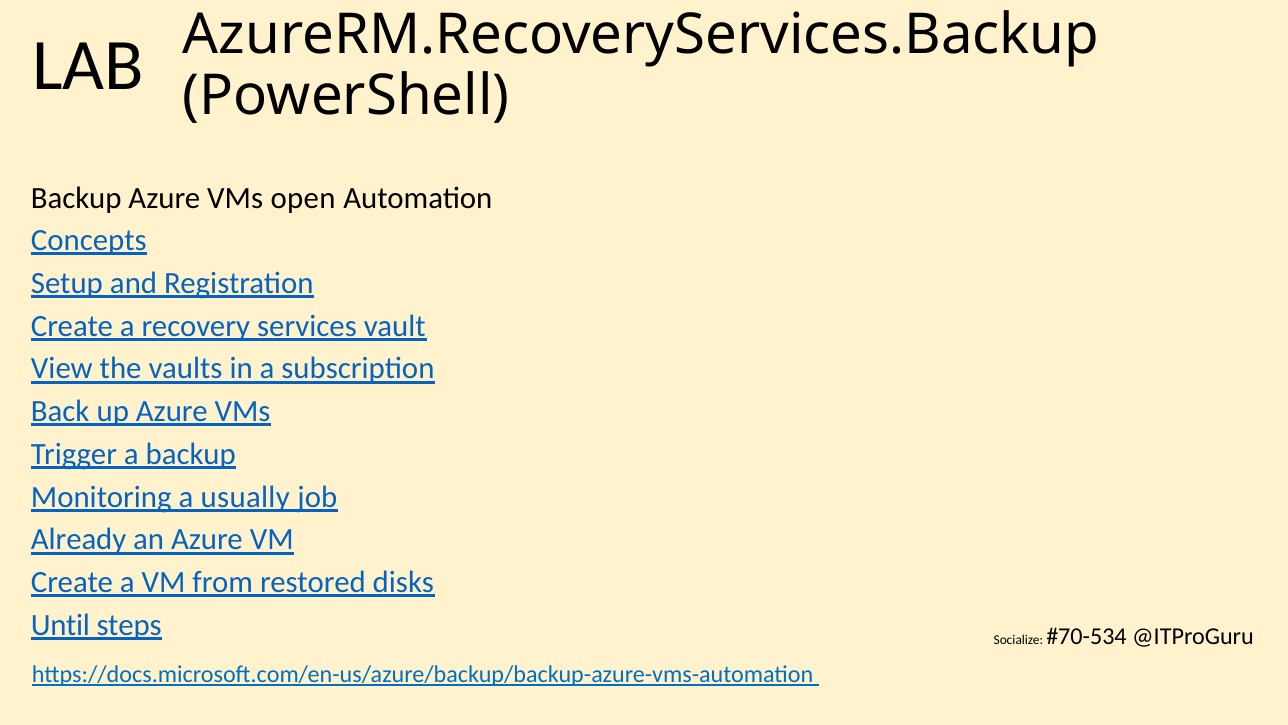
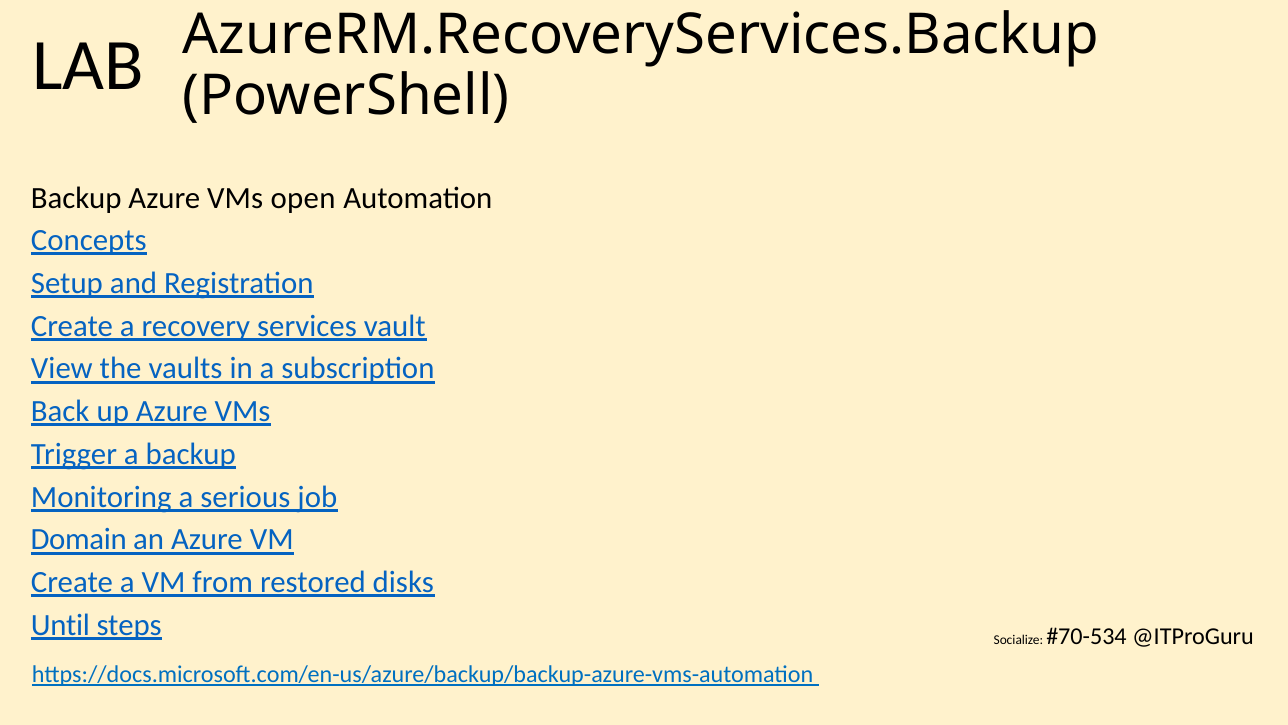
usually: usually -> serious
Already: Already -> Domain
